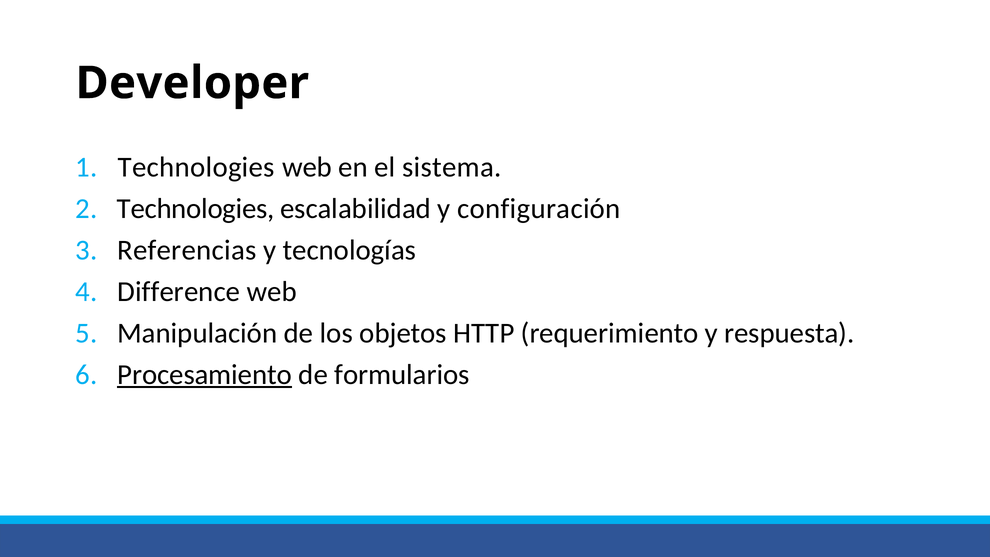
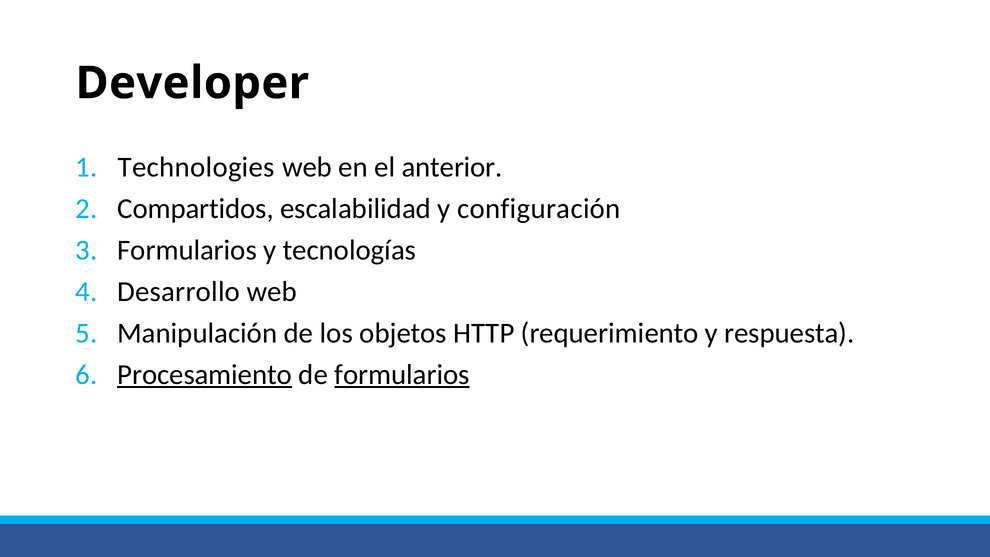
sistema: sistema -> anterior
Technologies at (196, 209): Technologies -> Compartidos
Referencias at (187, 250): Referencias -> Formularios
Difference: Difference -> Desarrollo
formularios at (402, 375) underline: none -> present
